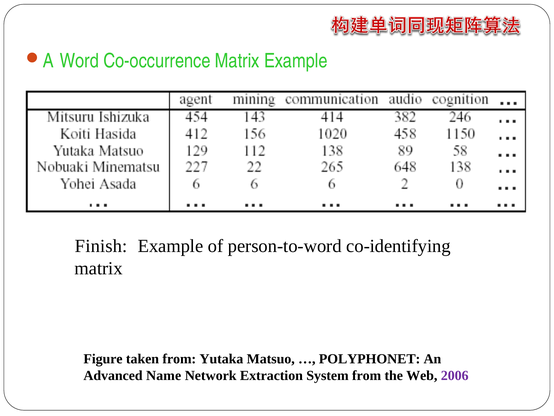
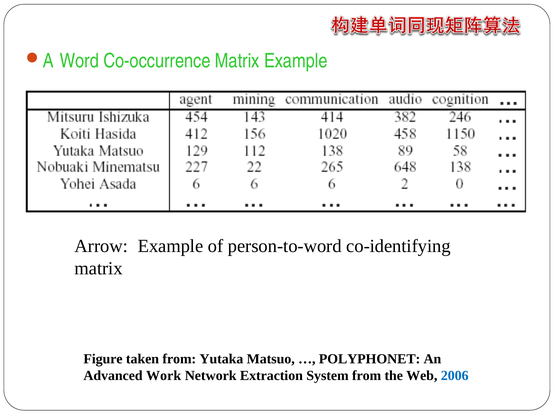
Finish: Finish -> Arrow
Name: Name -> Work
2006 colour: purple -> blue
